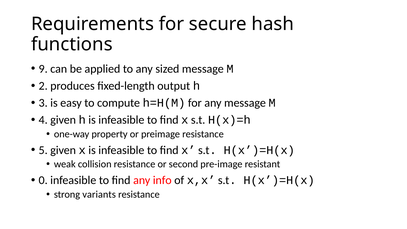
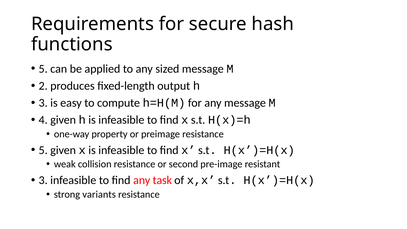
9 at (43, 69): 9 -> 5
0 at (43, 180): 0 -> 3
info: info -> task
